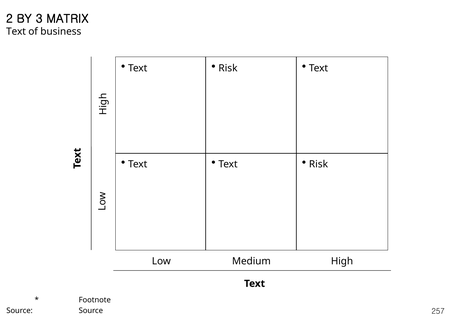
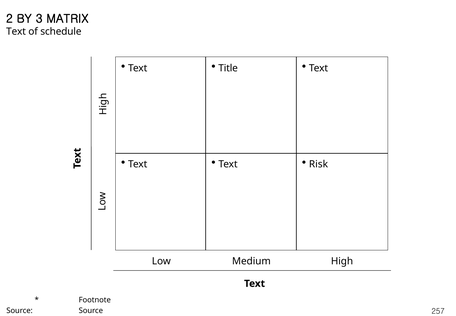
business: business -> schedule
Risk at (228, 68): Risk -> Title
